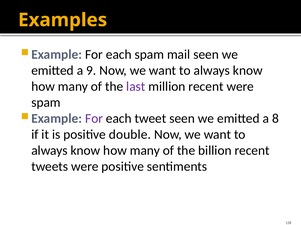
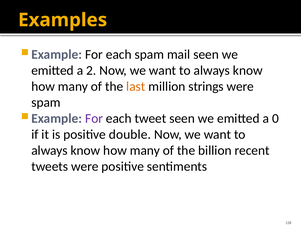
9: 9 -> 2
last colour: purple -> orange
million recent: recent -> strings
8: 8 -> 0
